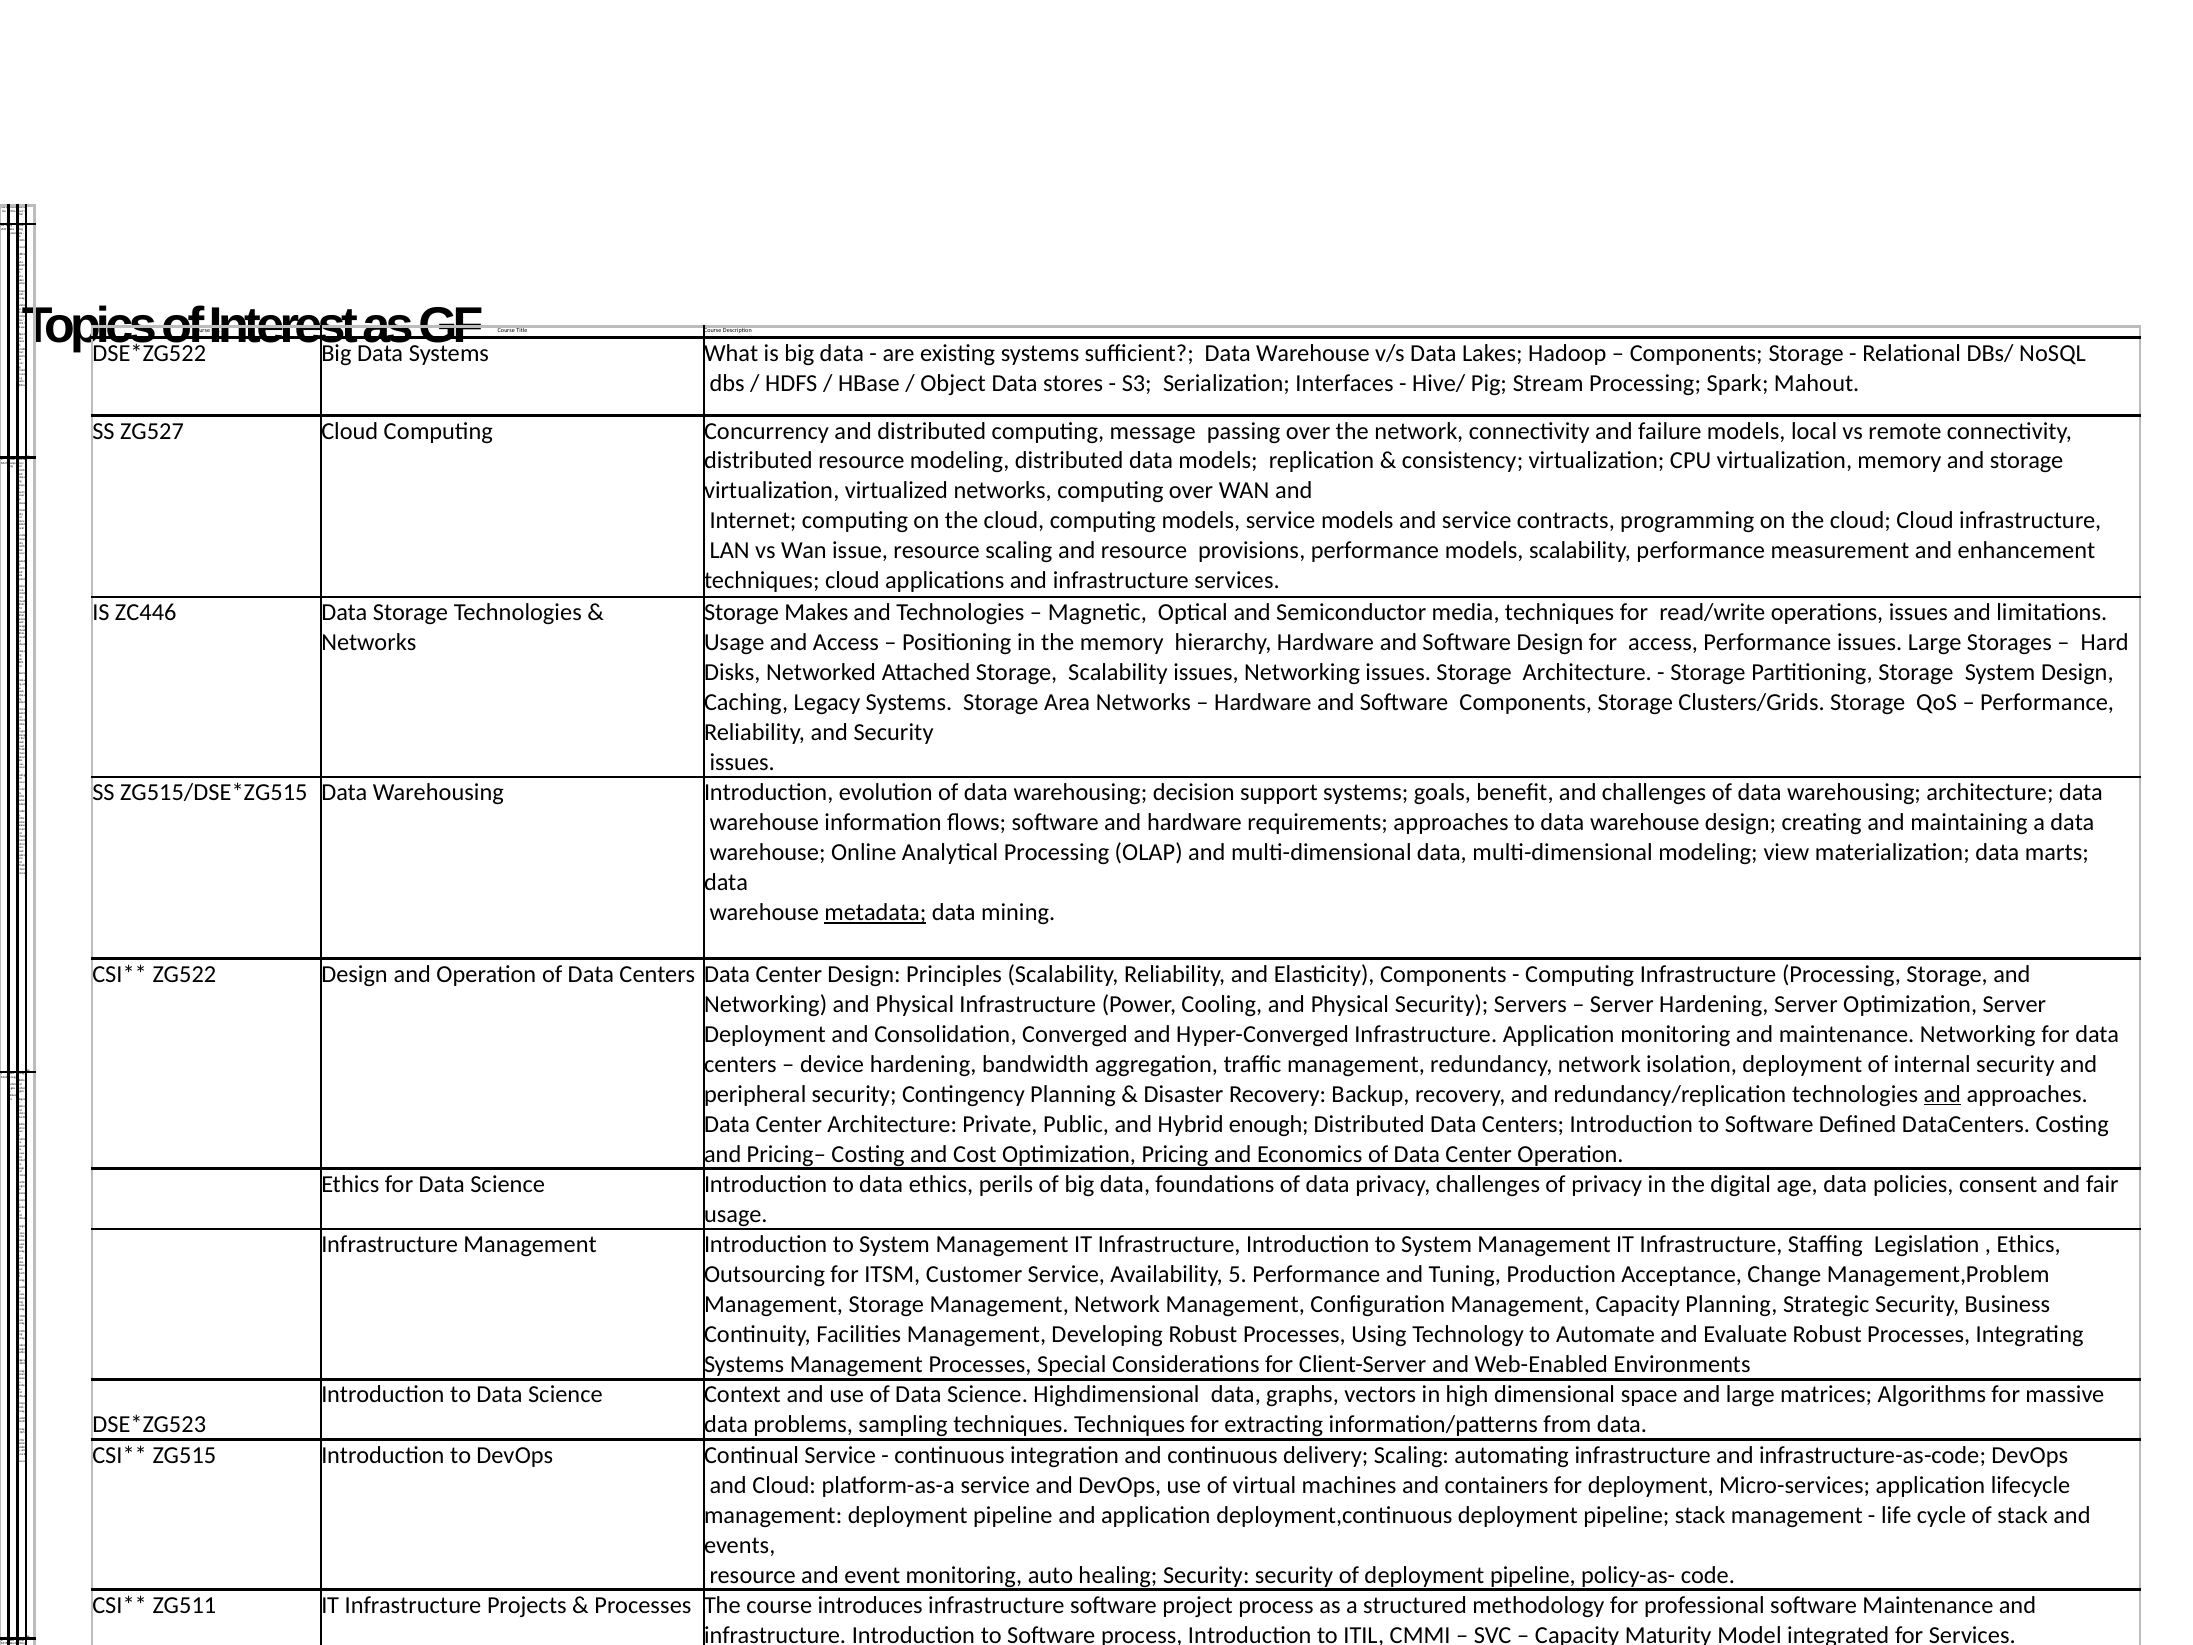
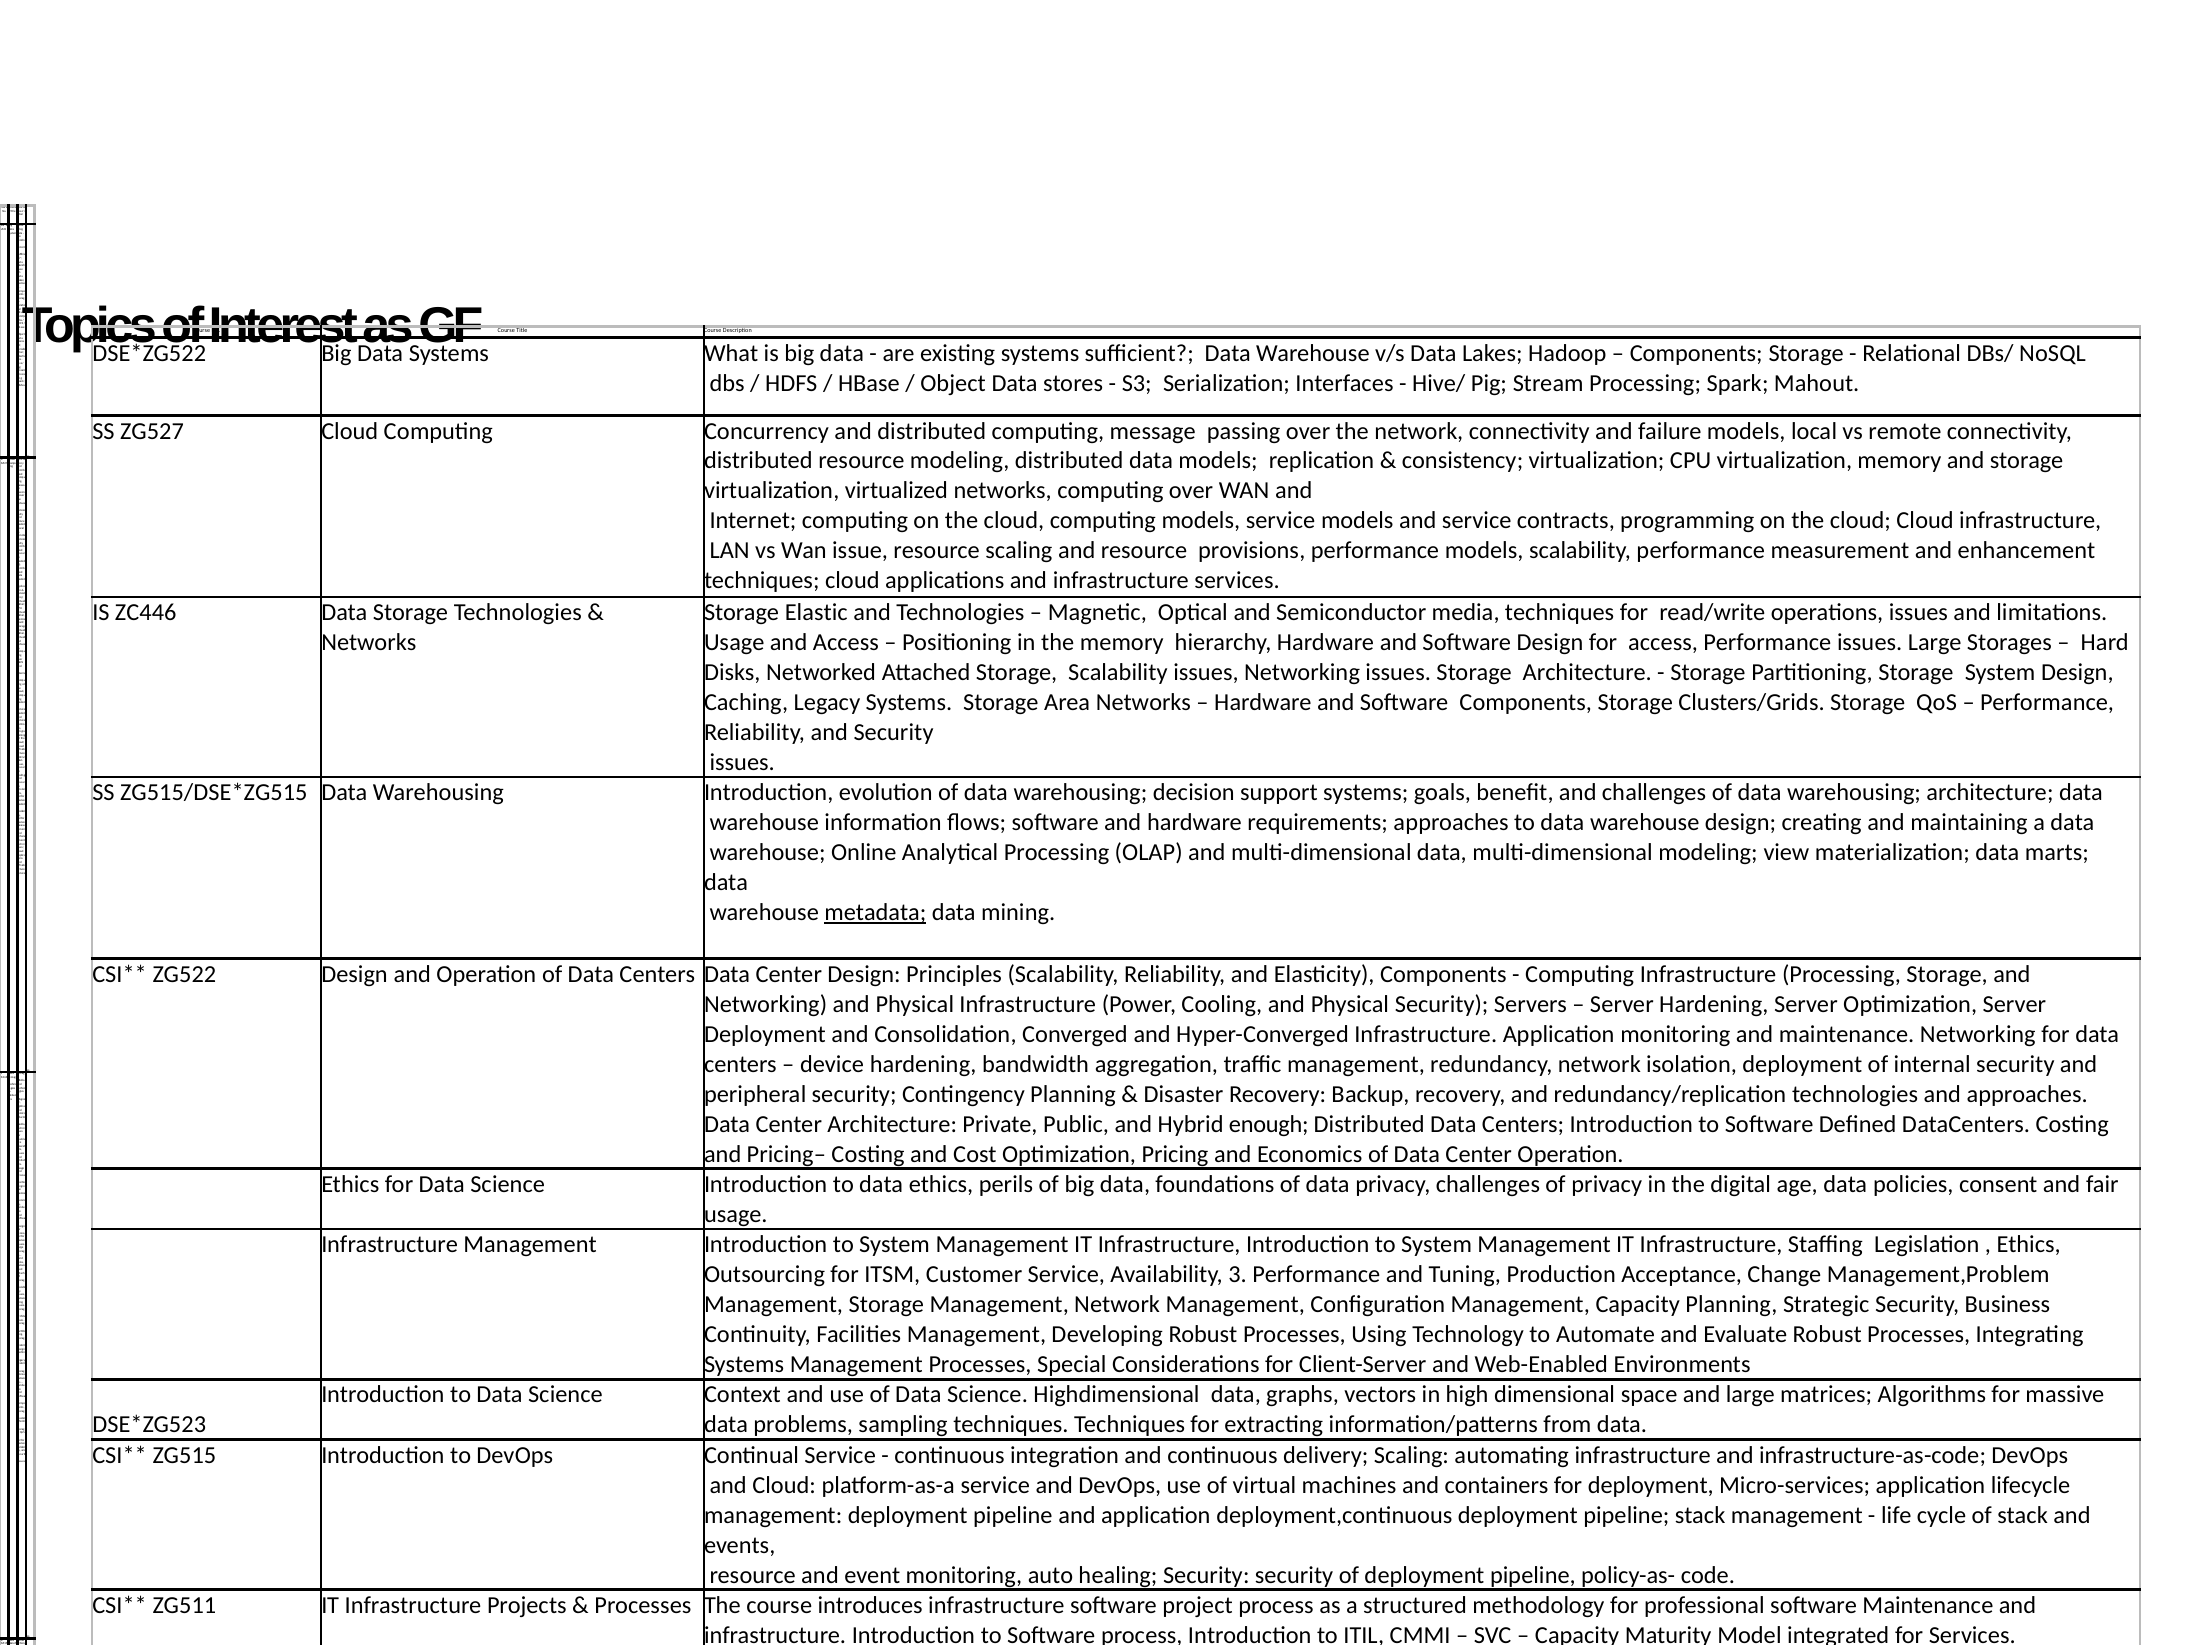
Makes: Makes -> Elastic
and at (1942, 1094) underline: present -> none
5: 5 -> 3
